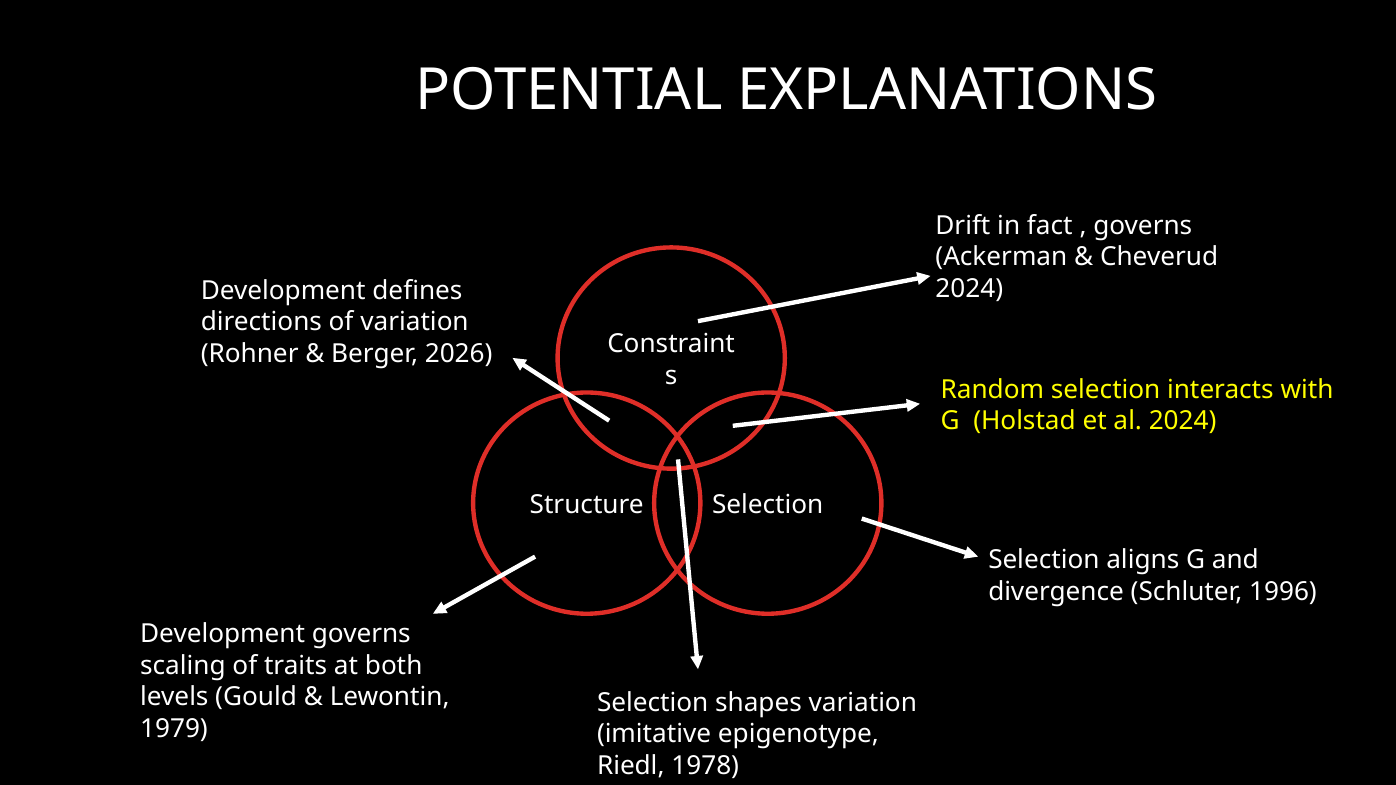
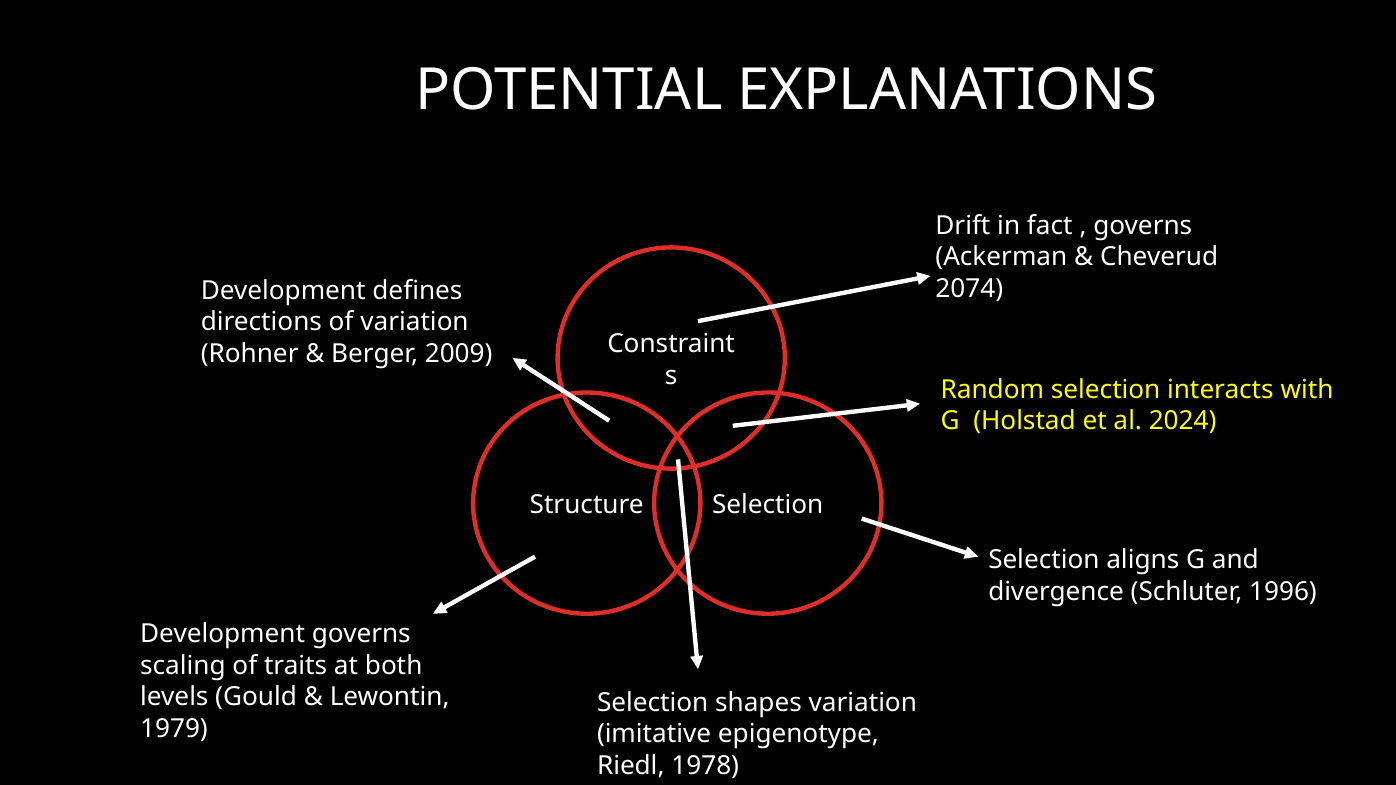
2024 at (969, 289): 2024 -> 2074
2026: 2026 -> 2009
